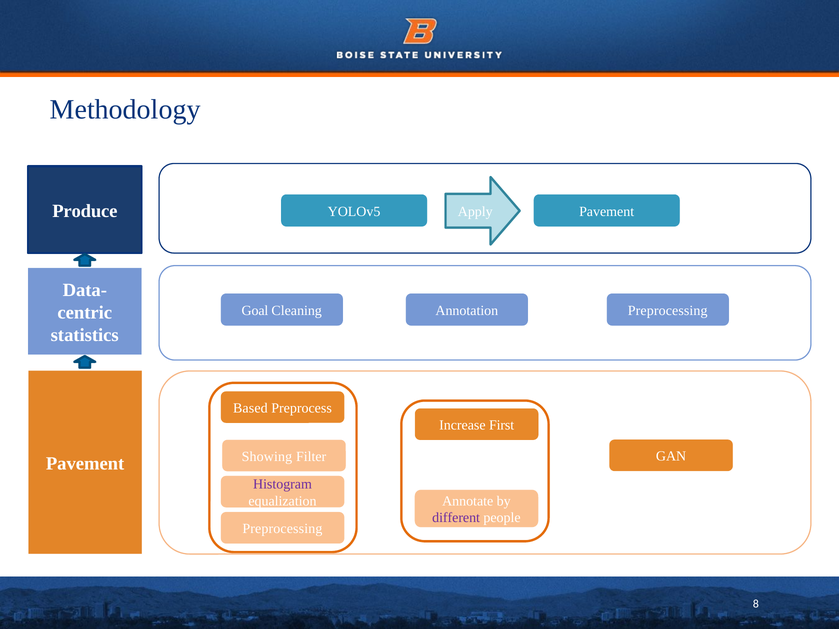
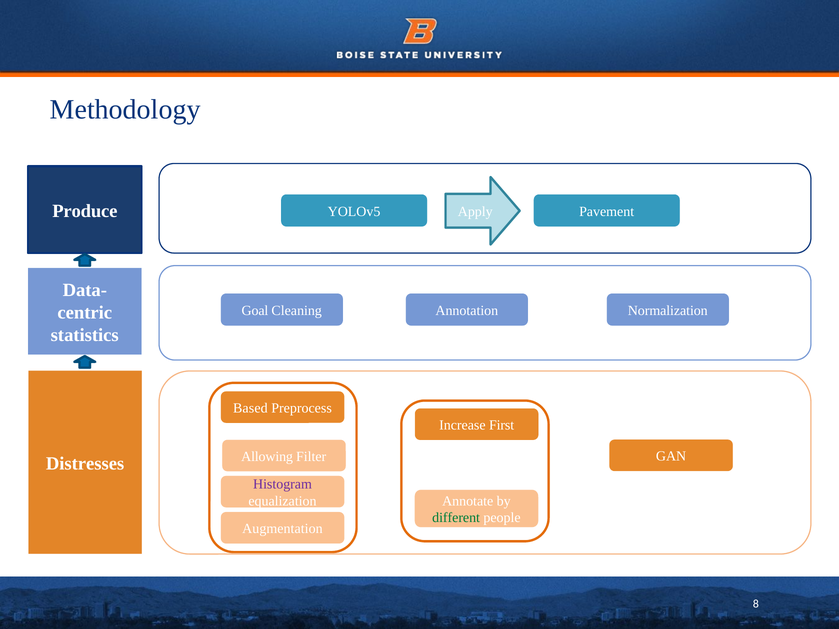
Preprocessing at (668, 311): Preprocessing -> Normalization
Showing: Showing -> Allowing
Pavement at (85, 464): Pavement -> Distresses
different colour: purple -> green
Preprocessing at (282, 529): Preprocessing -> Augmentation
